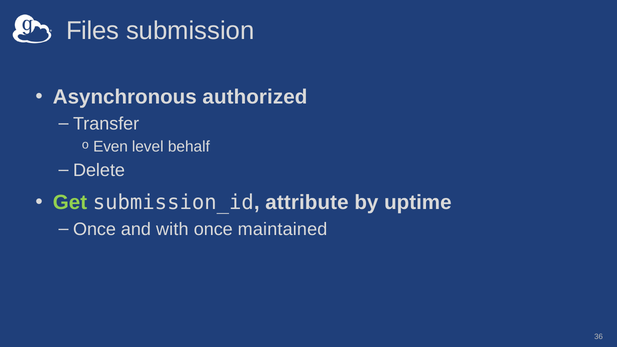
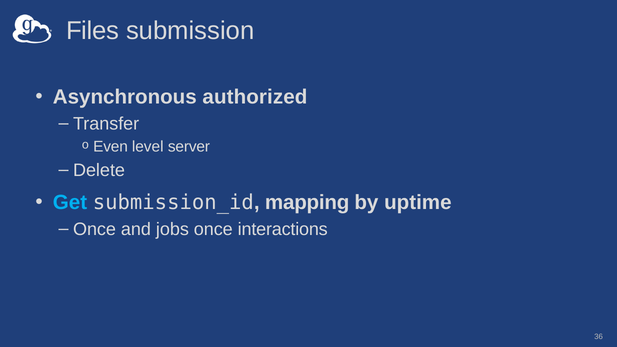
behalf: behalf -> server
Get colour: light green -> light blue
attribute: attribute -> mapping
with: with -> jobs
maintained: maintained -> interactions
